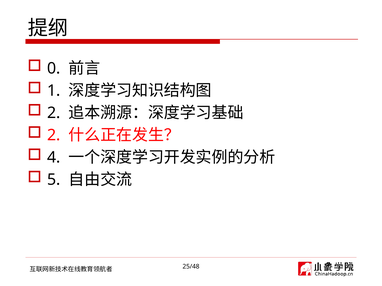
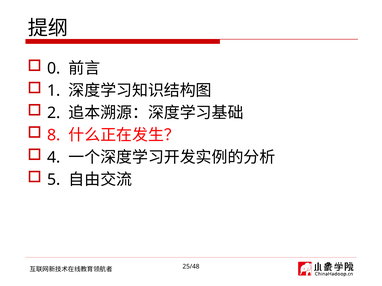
2 at (54, 135): 2 -> 8
